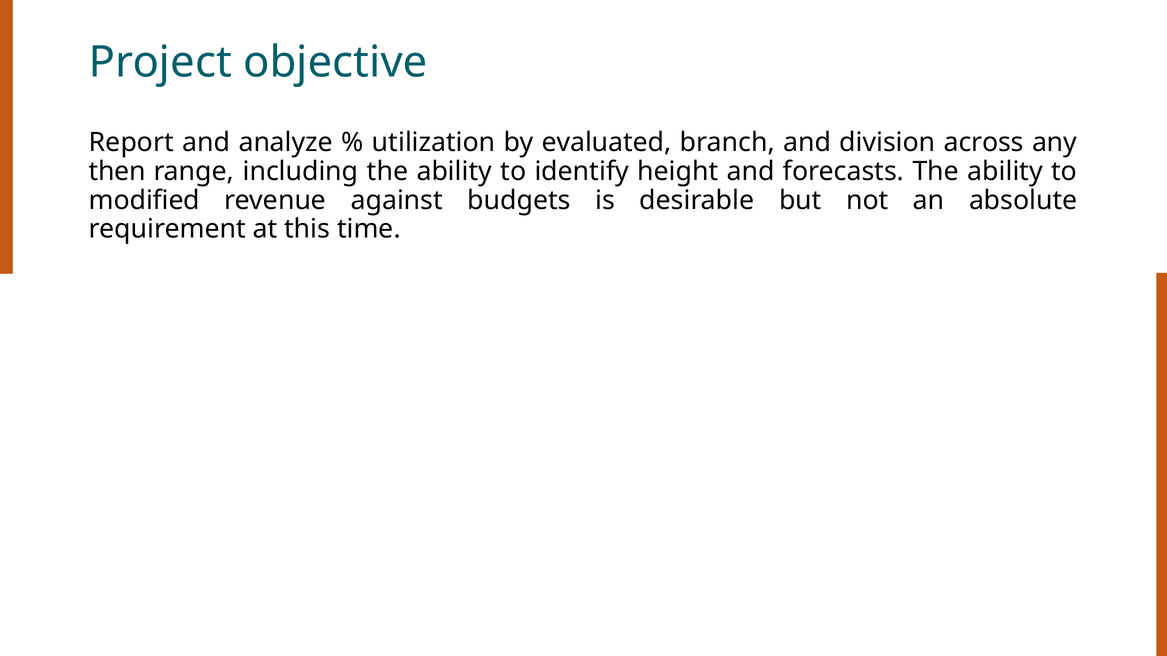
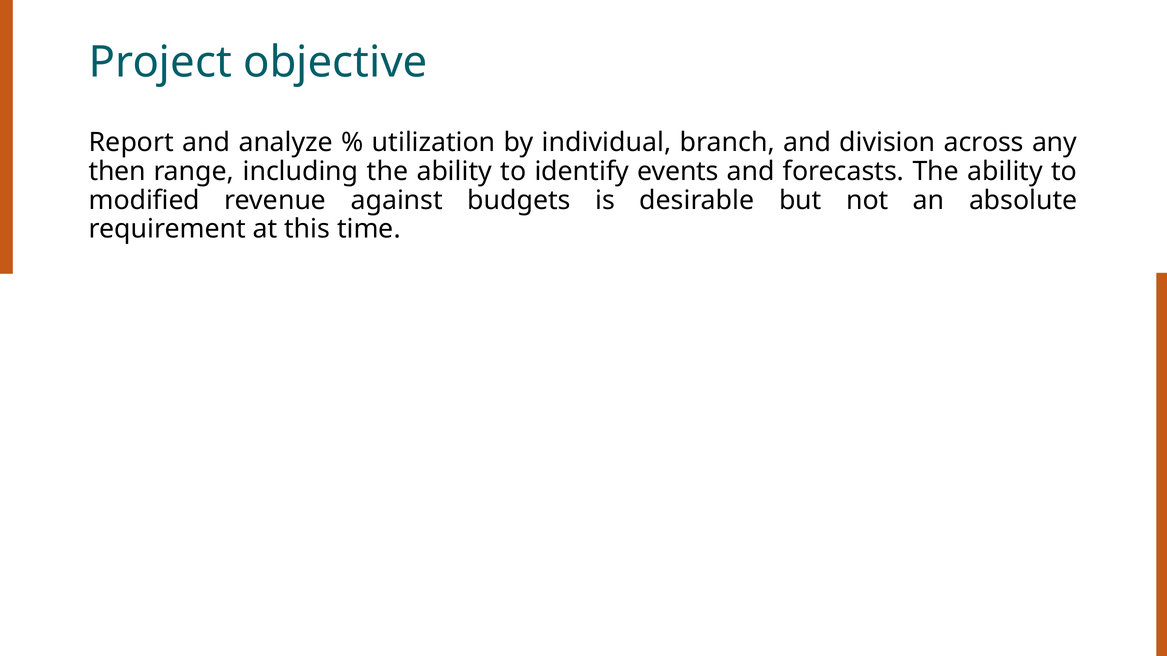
evaluated: evaluated -> individual
height: height -> events
